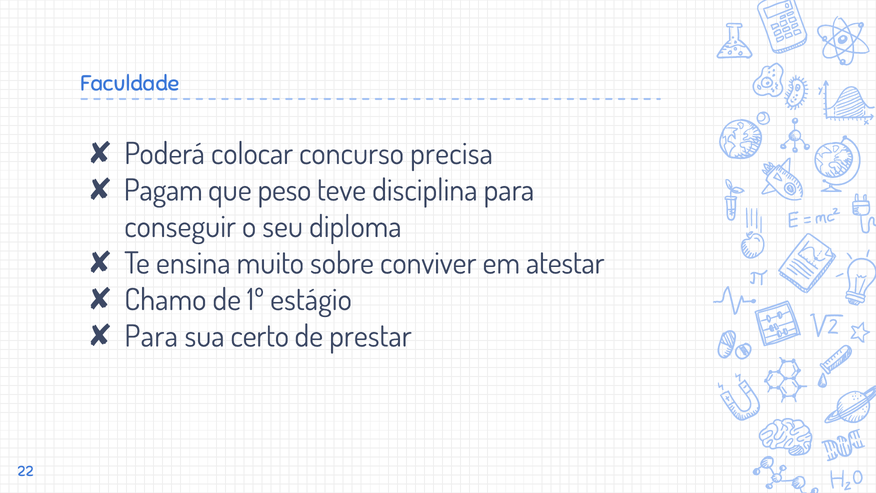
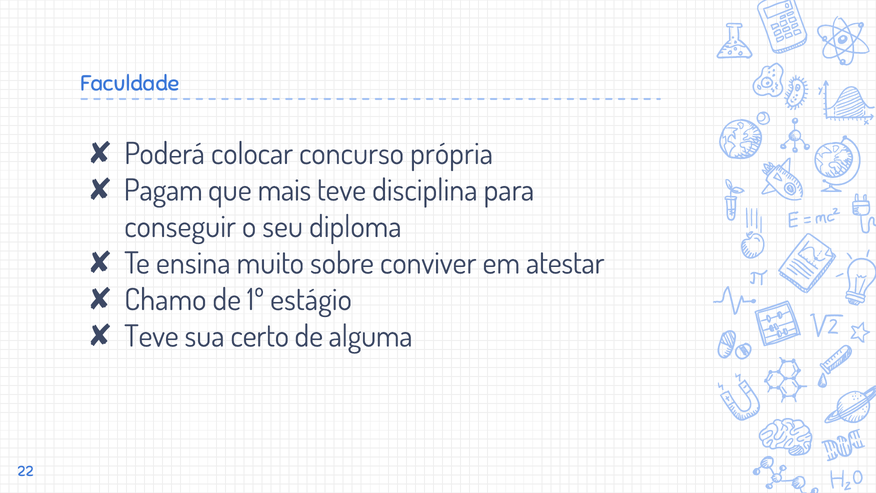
precisa: precisa -> própria
peso: peso -> mais
Para at (151, 336): Para -> Teve
prestar: prestar -> alguma
